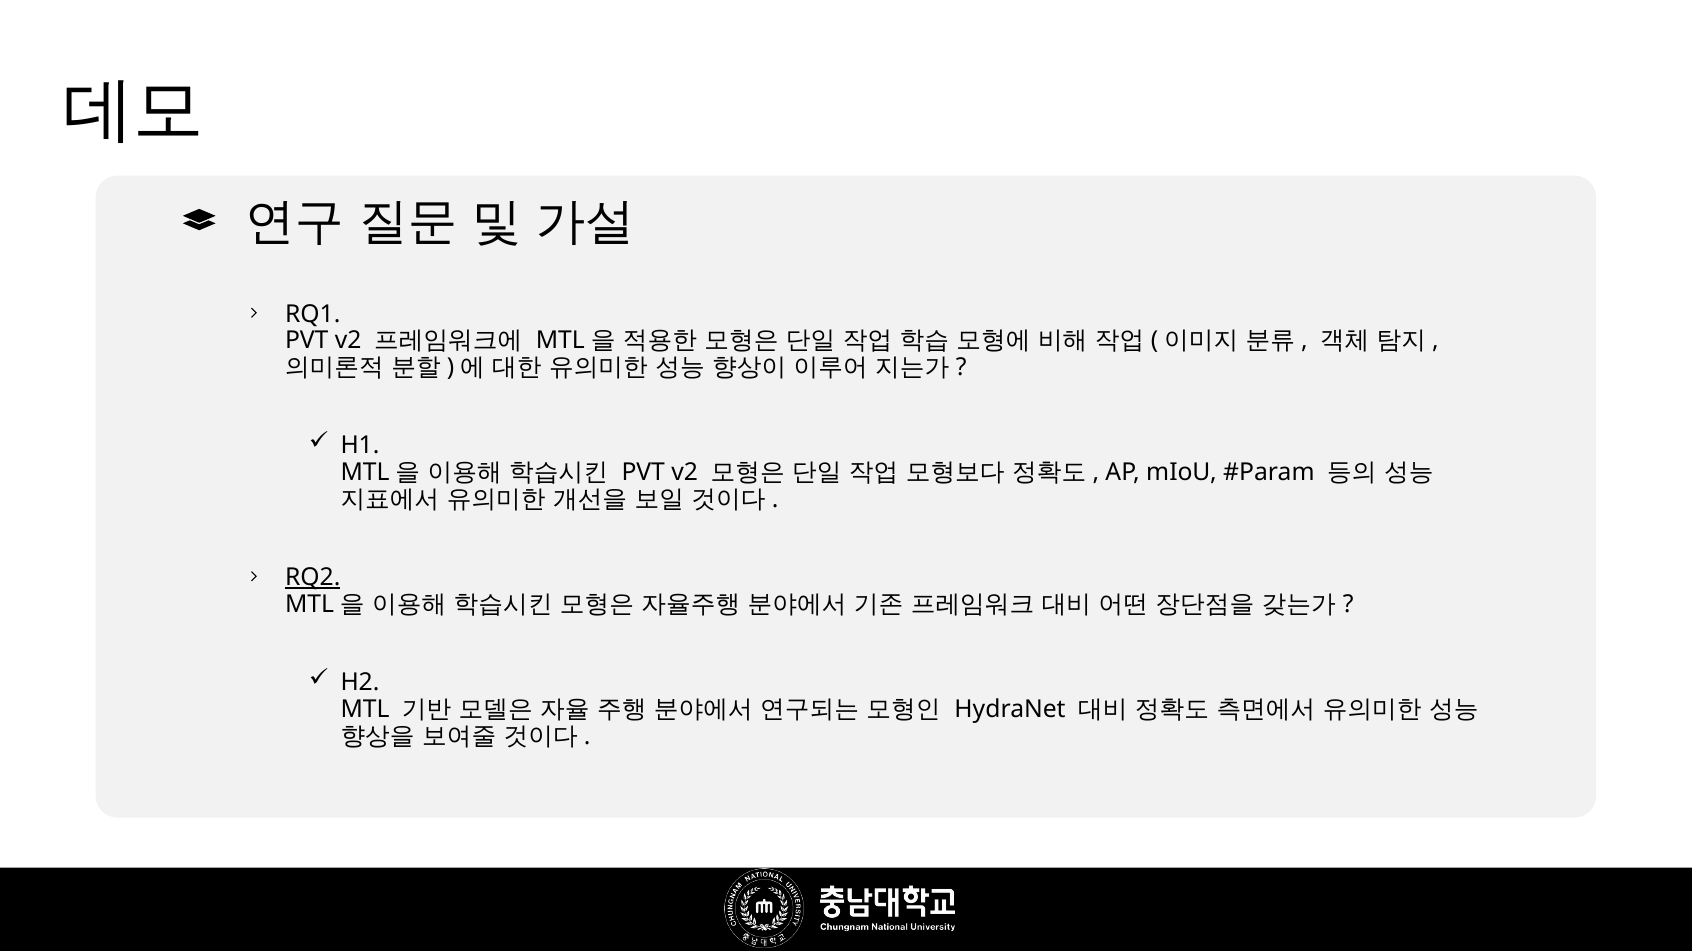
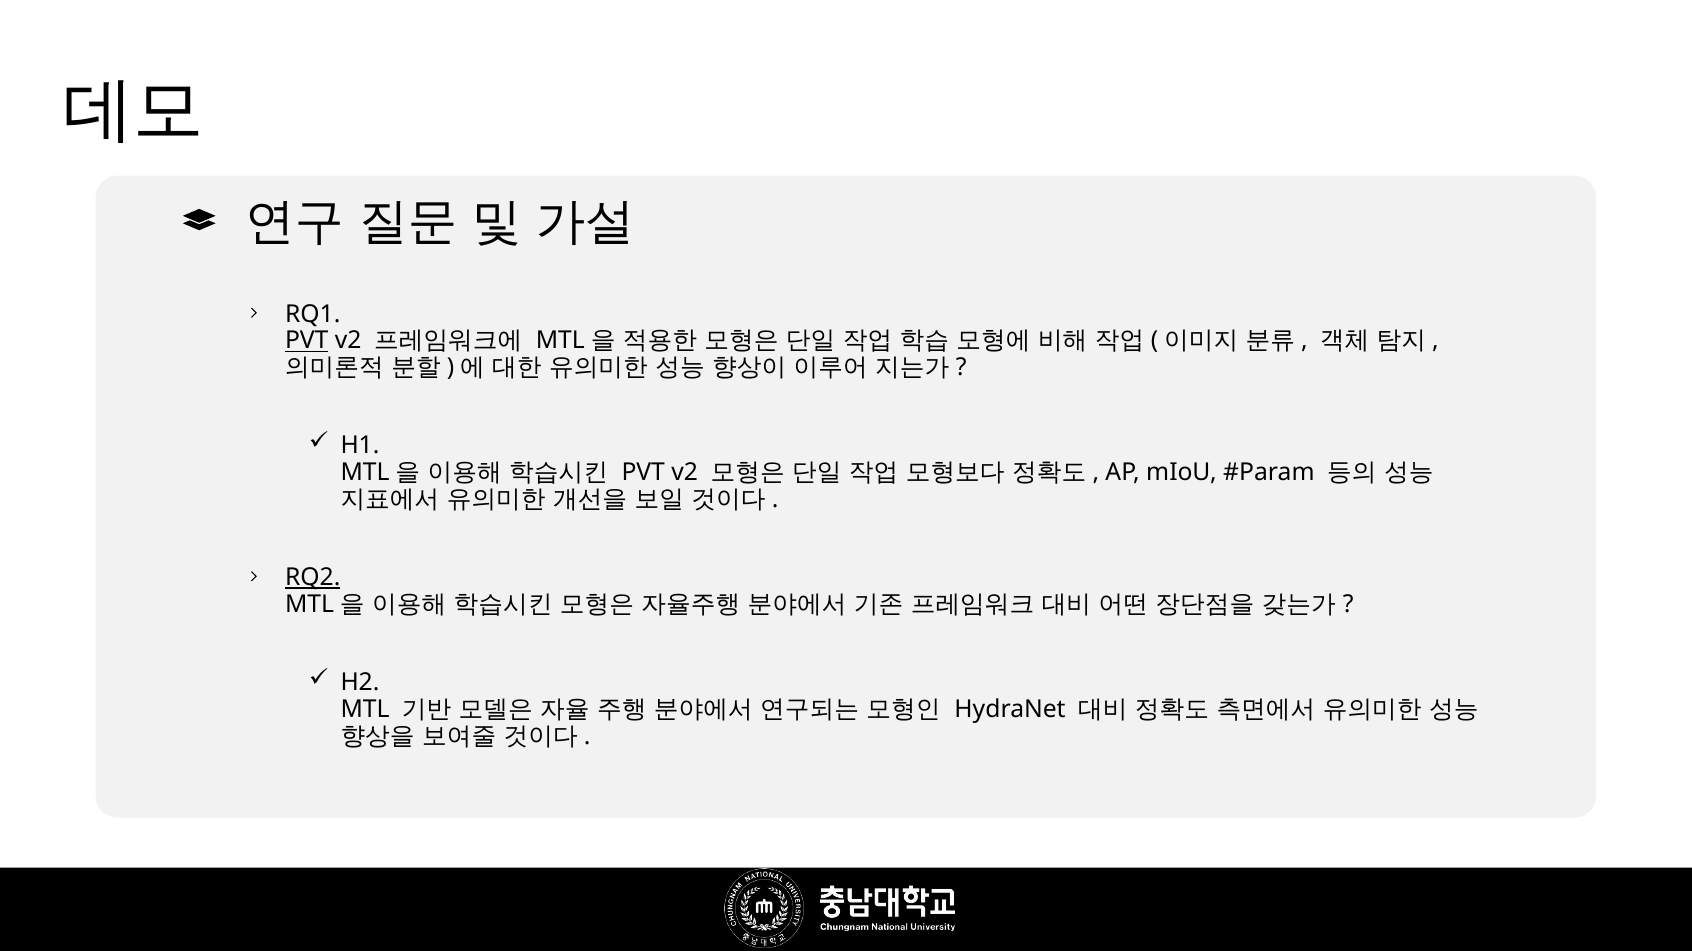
PVT at (307, 341) underline: none -> present
